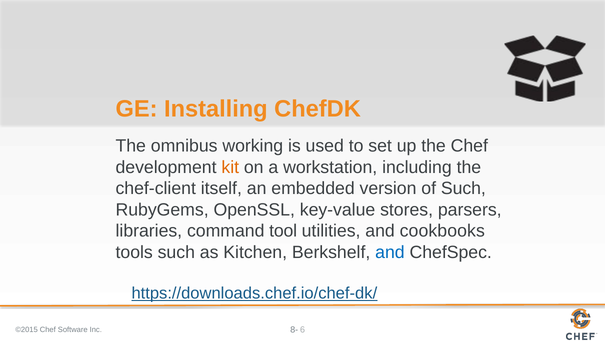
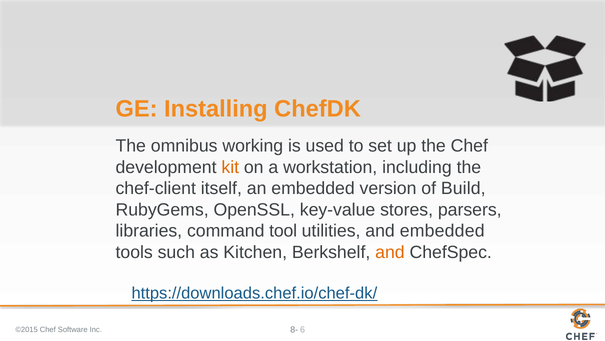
of Such: Such -> Build
and cookbooks: cookbooks -> embedded
and at (390, 252) colour: blue -> orange
